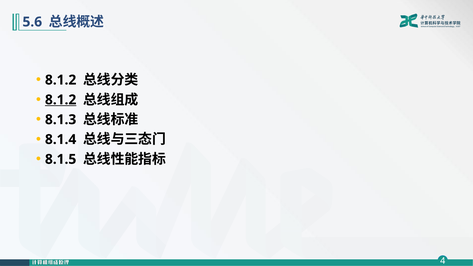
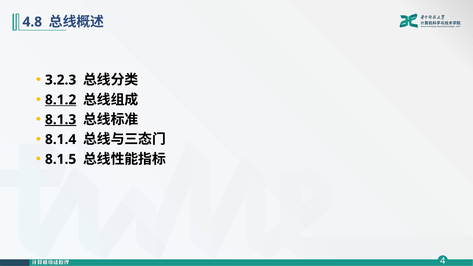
5.6: 5.6 -> 4.8
8.1.2 at (61, 80): 8.1.2 -> 3.2.3
8.1.3 underline: none -> present
